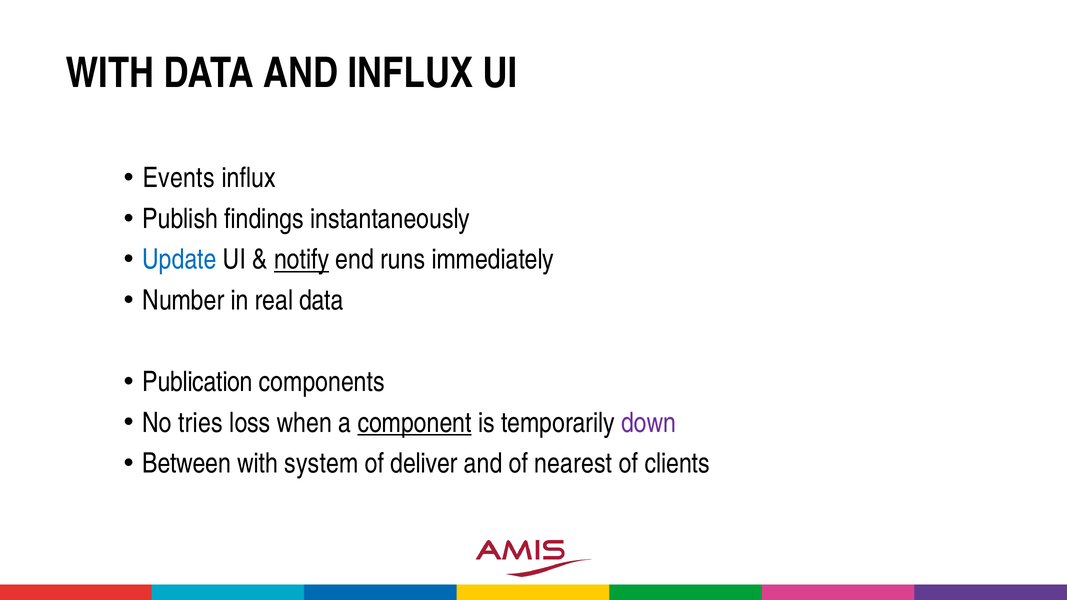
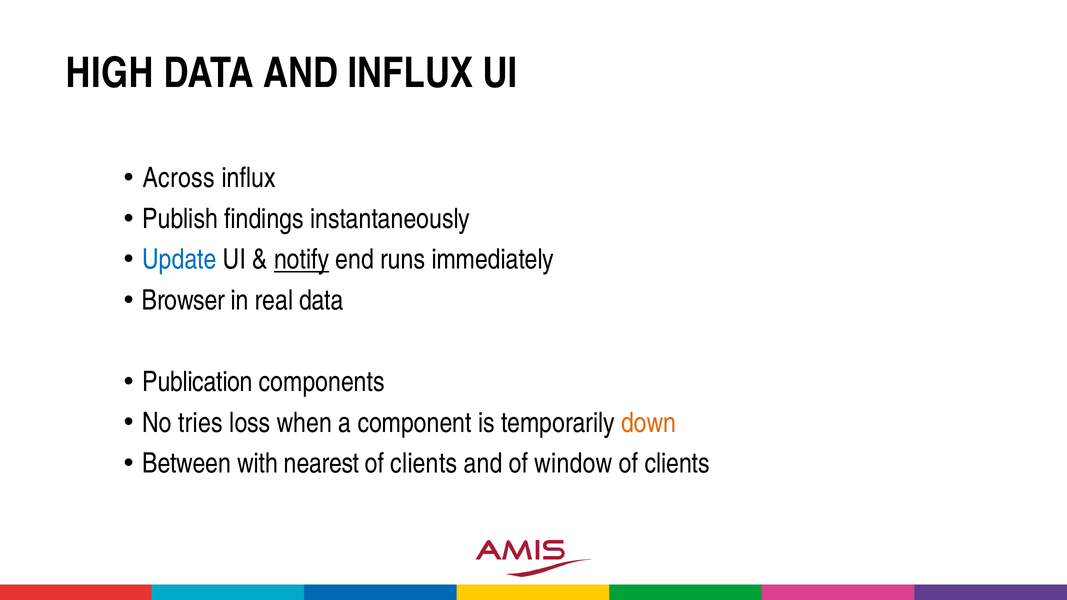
WITH at (110, 73): WITH -> HIGH
Events: Events -> Across
Number: Number -> Browser
component underline: present -> none
down colour: purple -> orange
system: system -> nearest
deliver at (424, 464): deliver -> clients
nearest: nearest -> window
